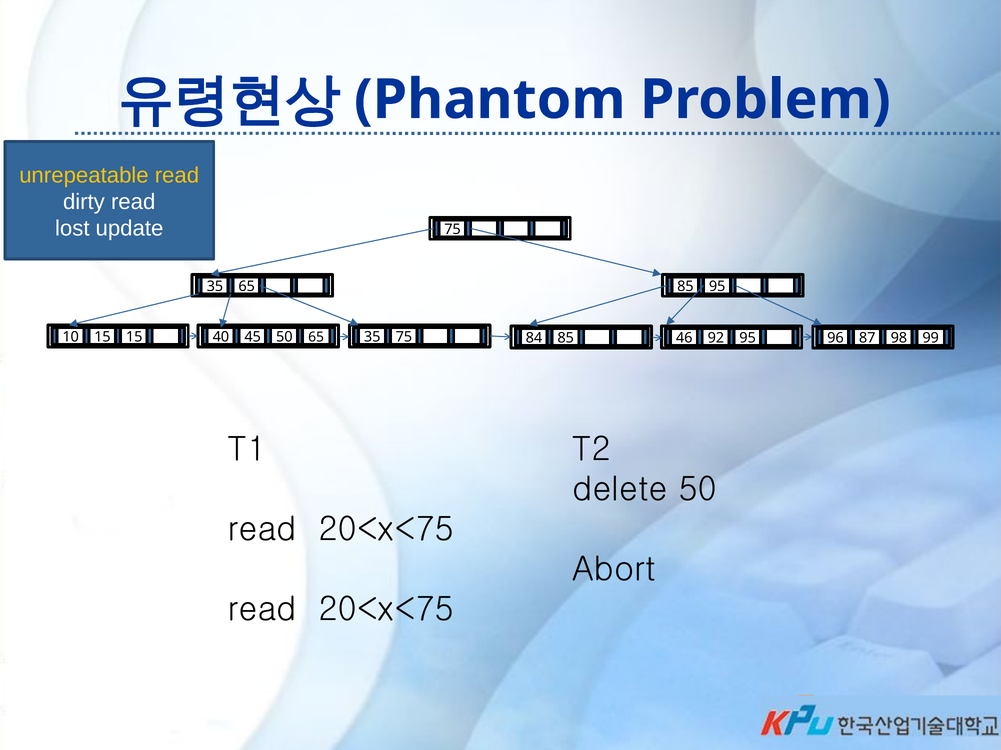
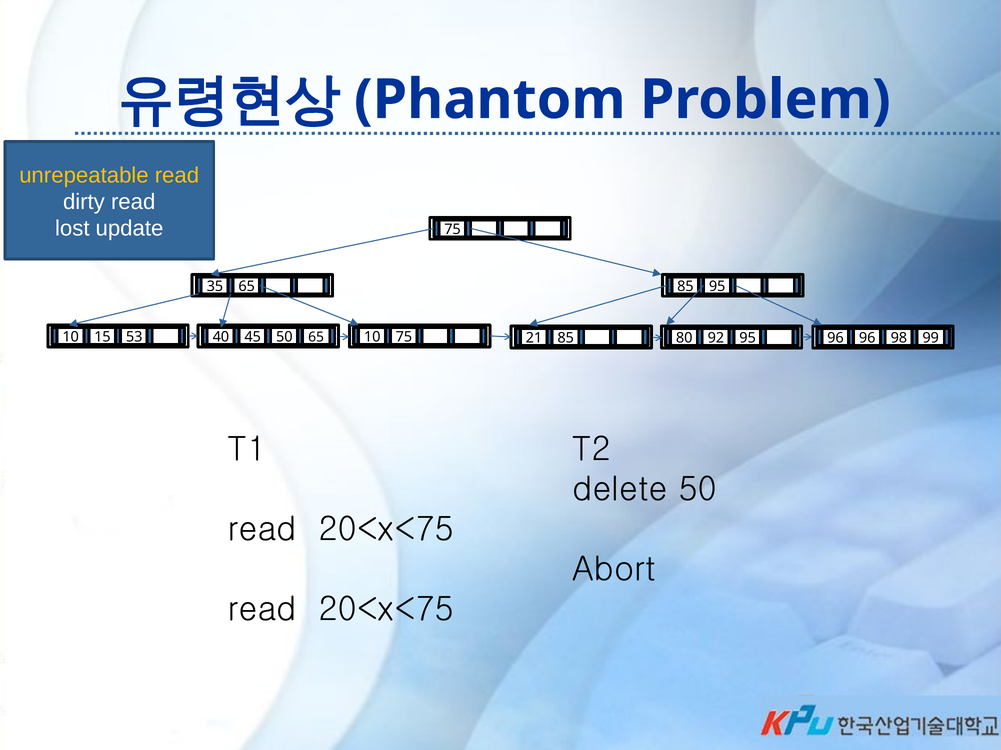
15 15: 15 -> 53
50 65 35: 35 -> 10
84: 84 -> 21
46: 46 -> 80
96 87: 87 -> 96
